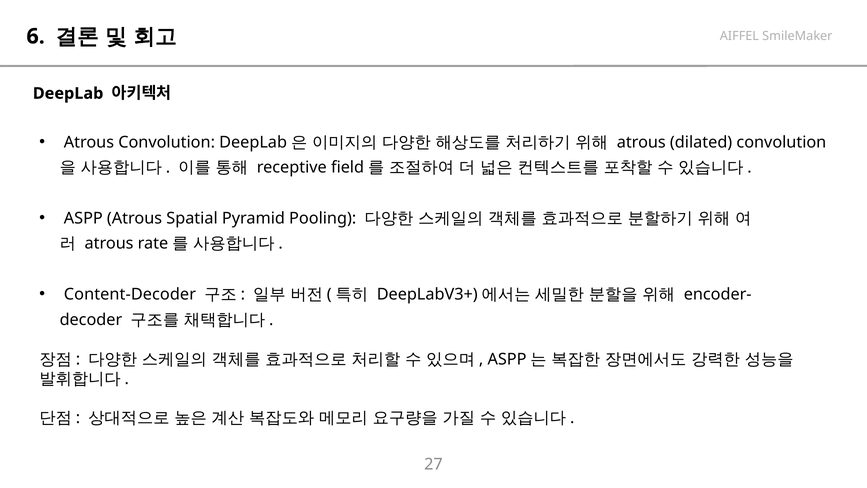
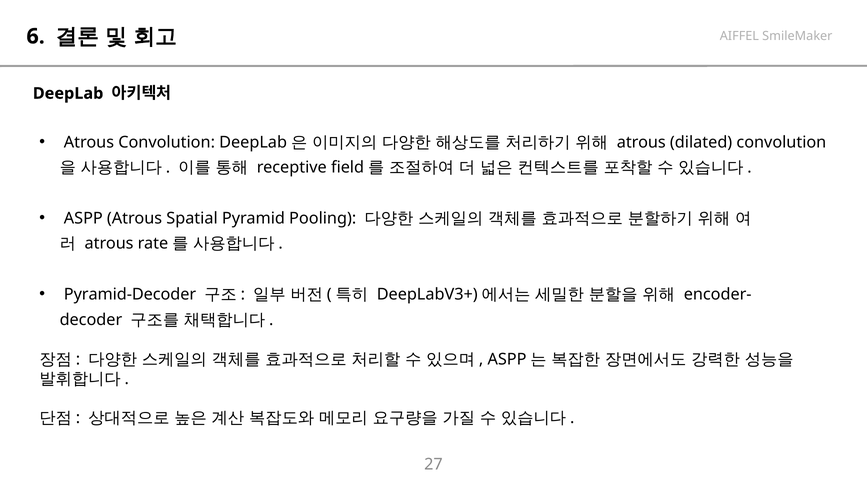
Content-Decoder: Content-Decoder -> Pyramid-Decoder
